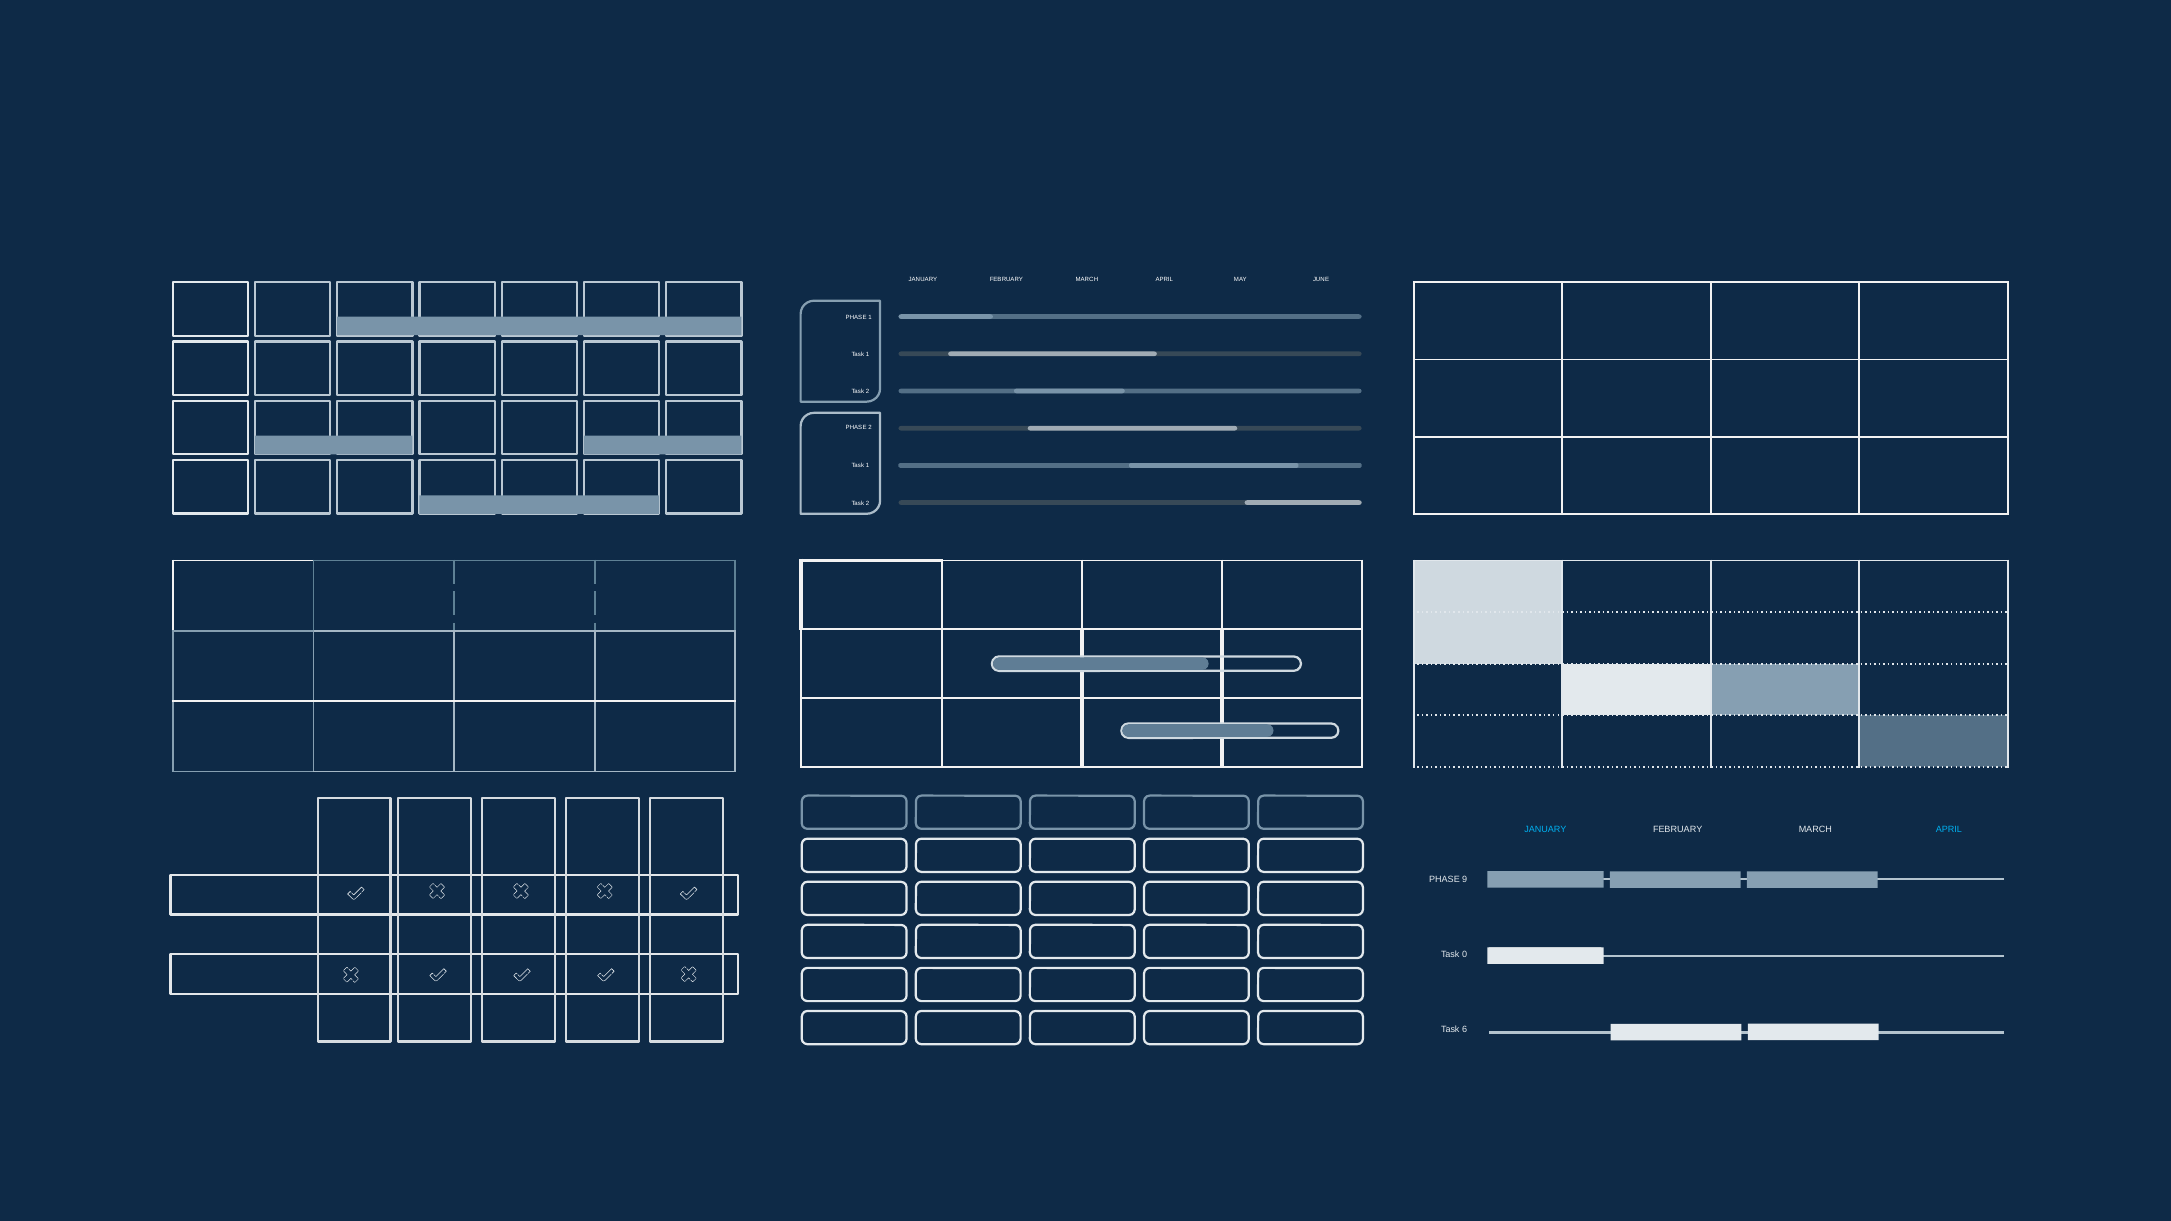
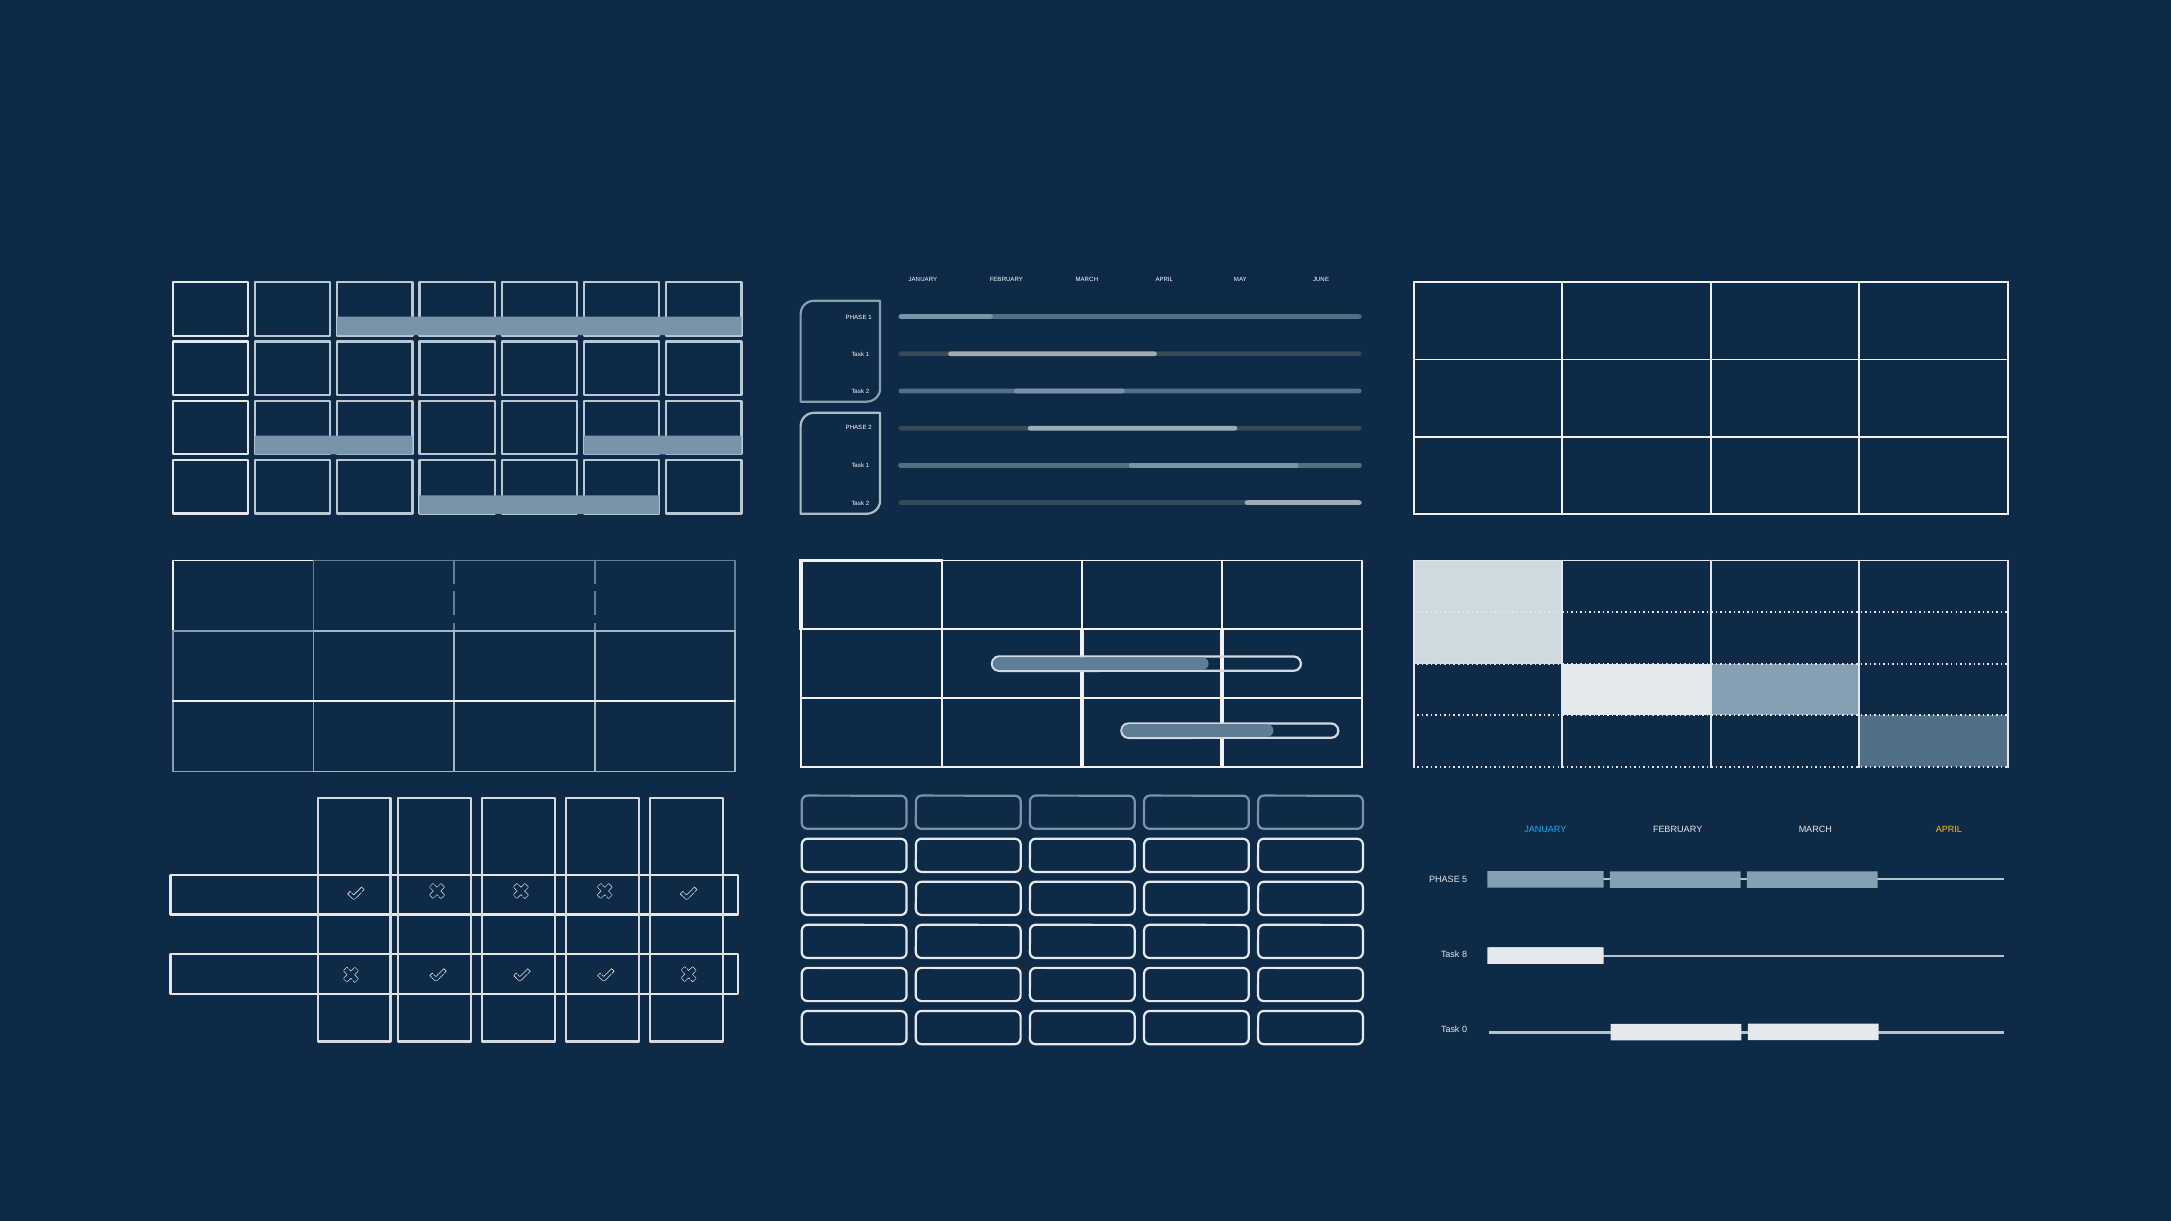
APRIL at (1949, 830) colour: light blue -> yellow
9: 9 -> 5
0: 0 -> 8
6: 6 -> 0
